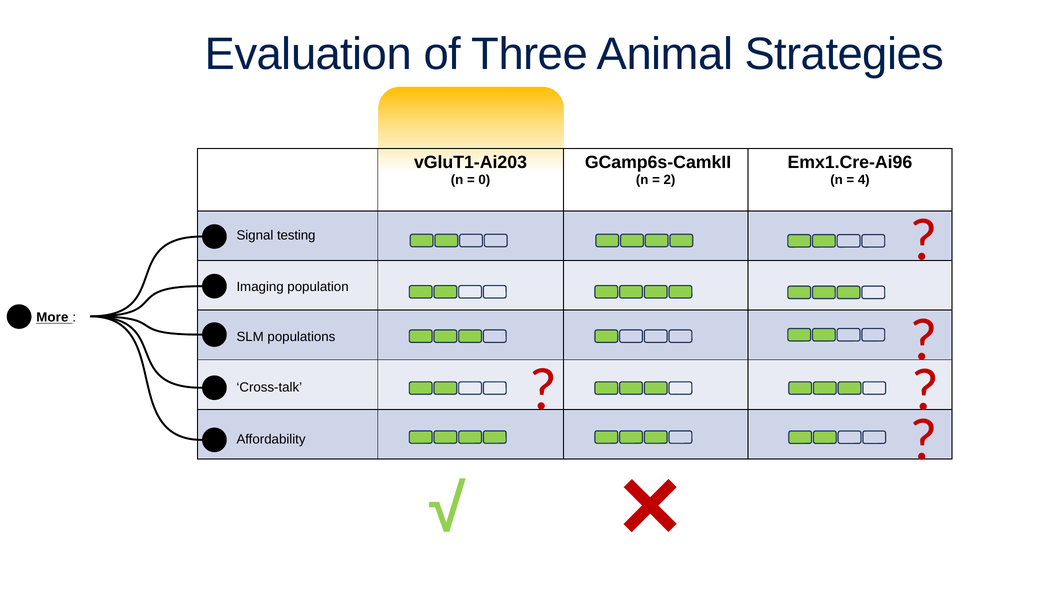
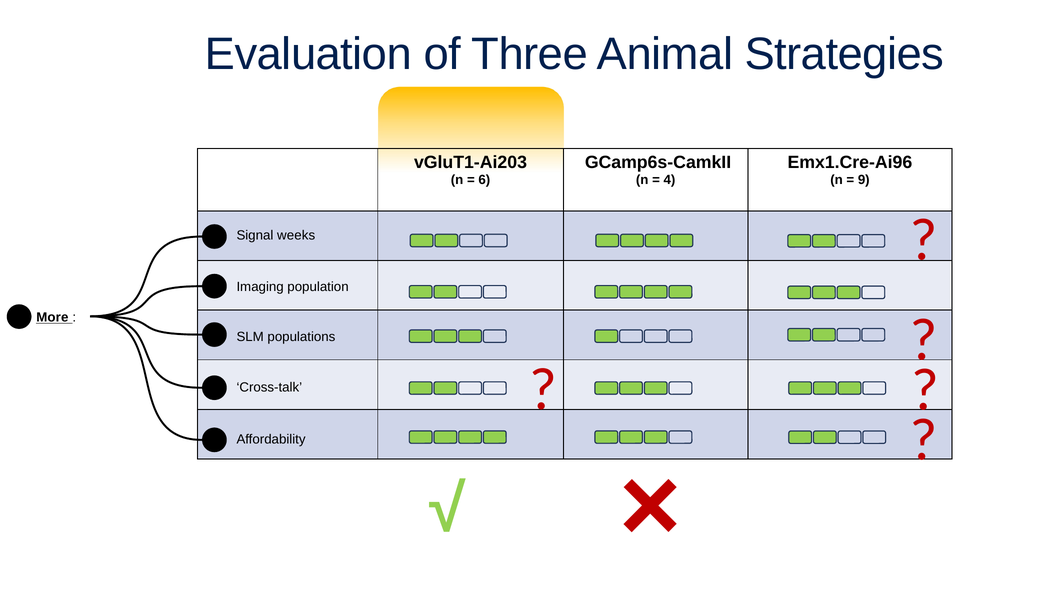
0: 0 -> 6
2: 2 -> 4
4: 4 -> 9
testing: testing -> weeks
